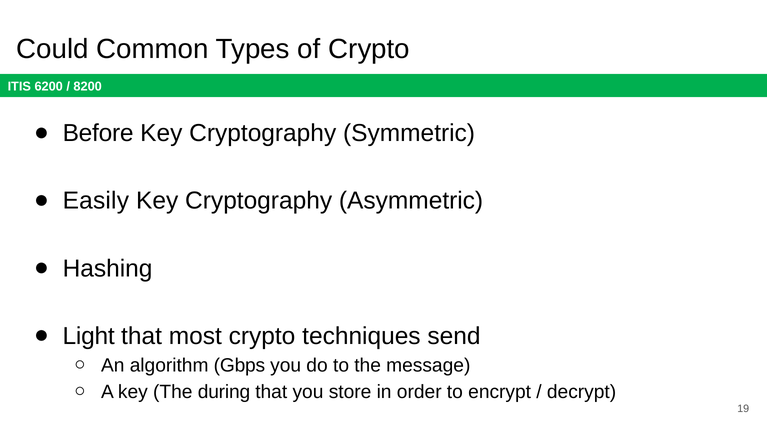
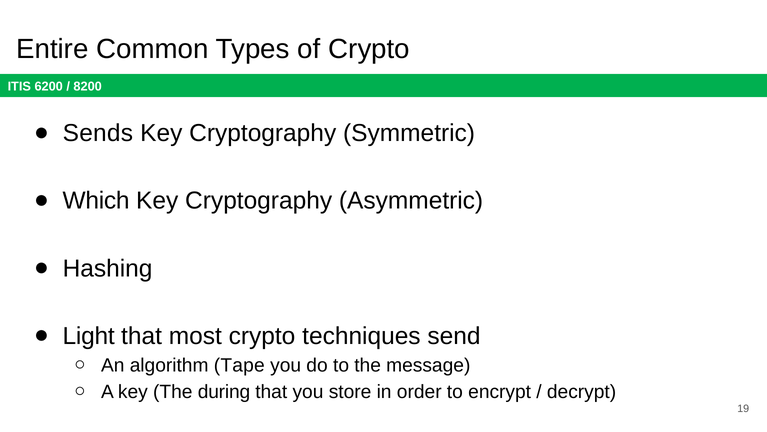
Could: Could -> Entire
Before: Before -> Sends
Easily: Easily -> Which
Gbps: Gbps -> Tape
